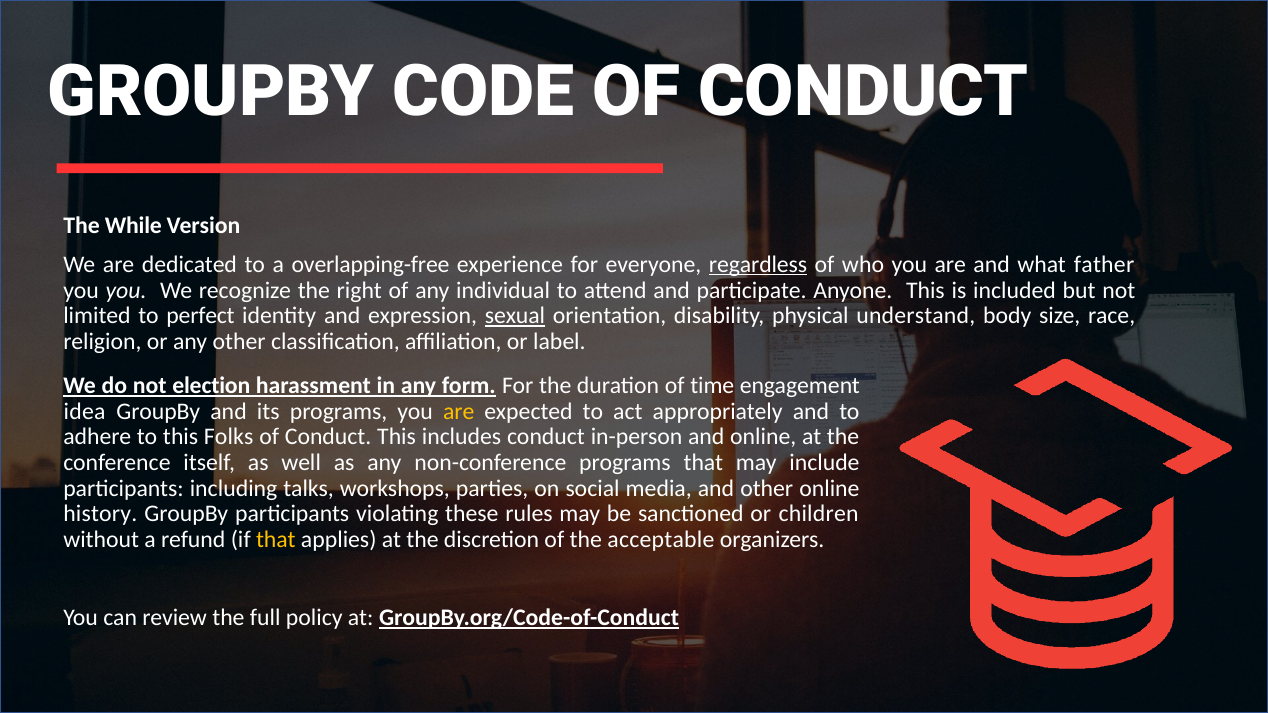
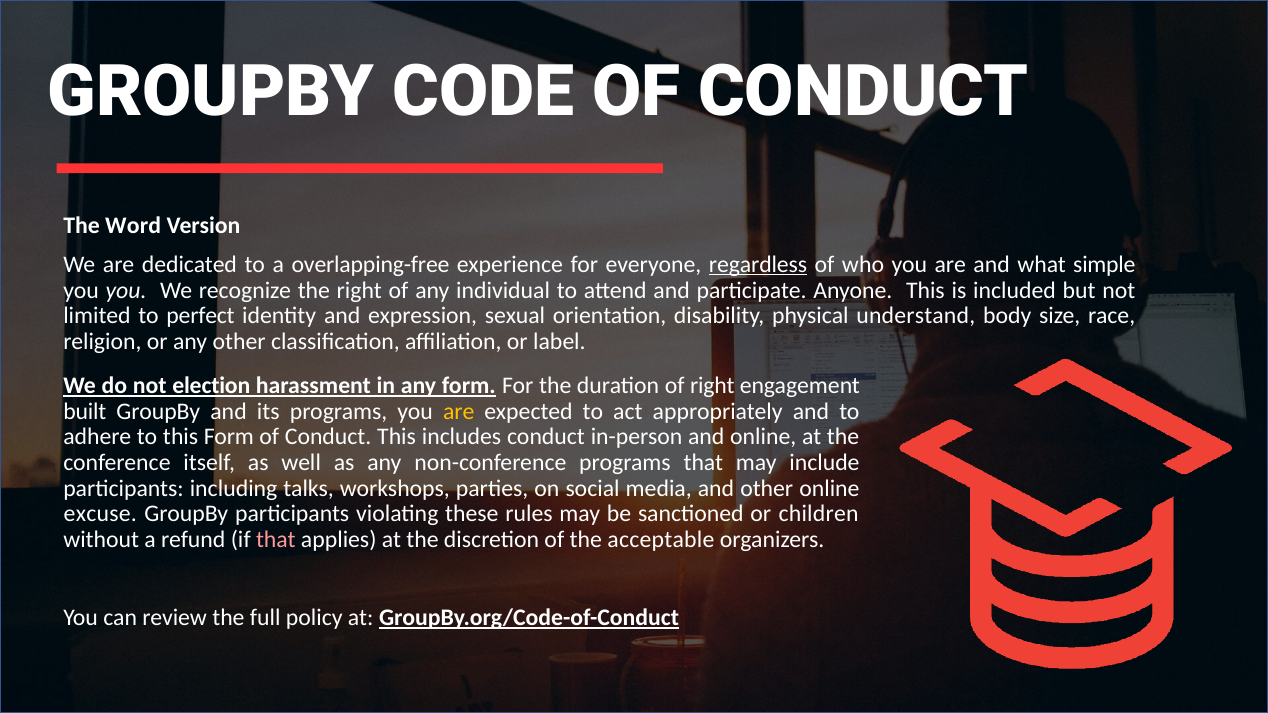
While: While -> Word
father: father -> simple
sexual underline: present -> none
of time: time -> right
idea: idea -> built
this Folks: Folks -> Form
history: history -> excuse
that at (276, 540) colour: yellow -> pink
